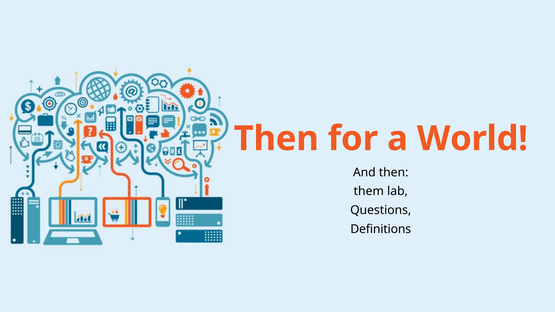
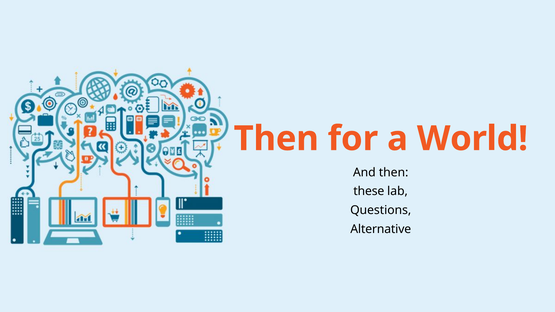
them: them -> these
Definitions: Definitions -> Alternative
